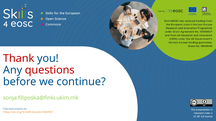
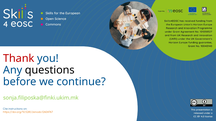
questions colour: red -> black
